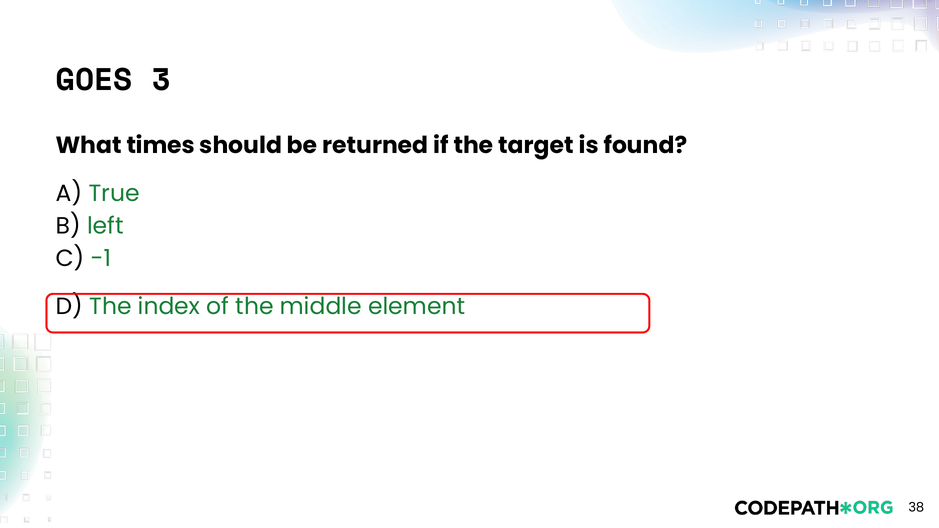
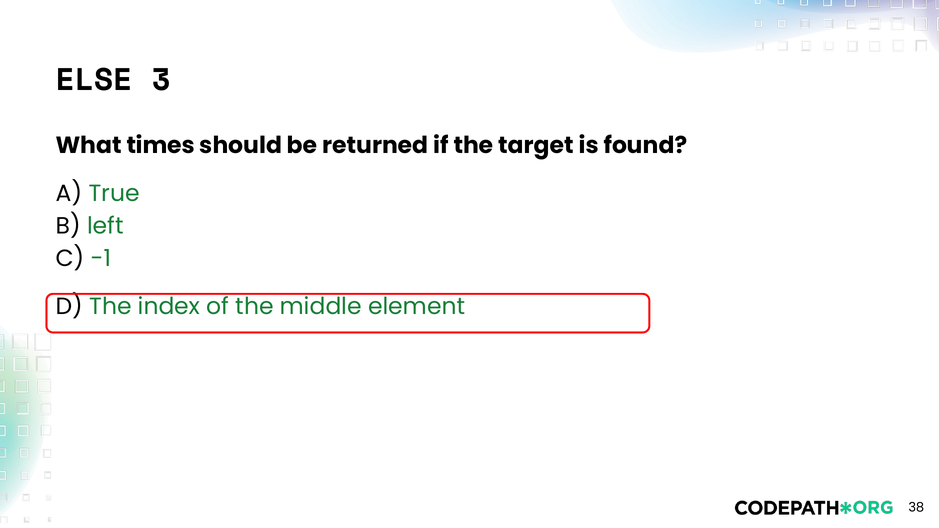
GOES: GOES -> ELSE
